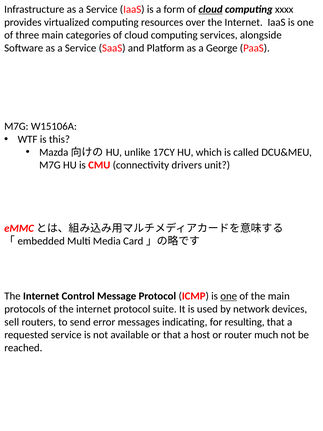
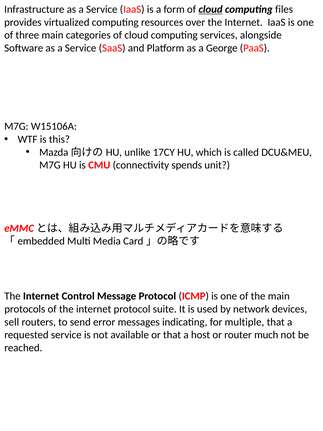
xxxx: xxxx -> files
drivers: drivers -> spends
one at (229, 296) underline: present -> none
resulting: resulting -> multiple
